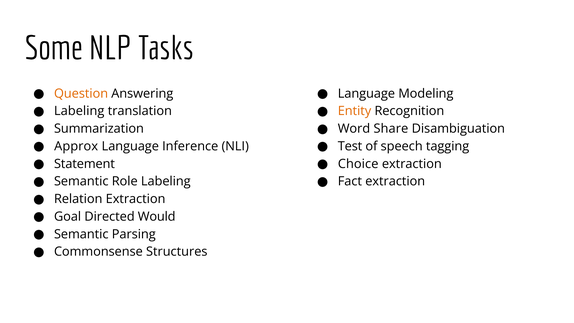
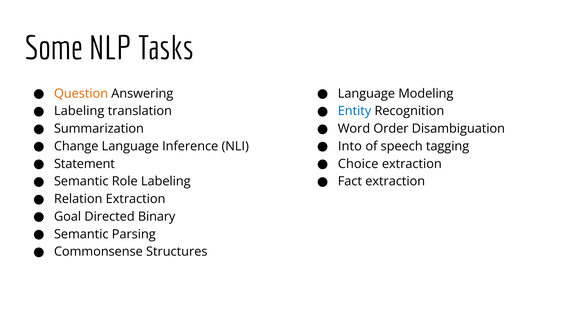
Entity colour: orange -> blue
Share: Share -> Order
Approx: Approx -> Change
Test: Test -> Into
Would: Would -> Binary
